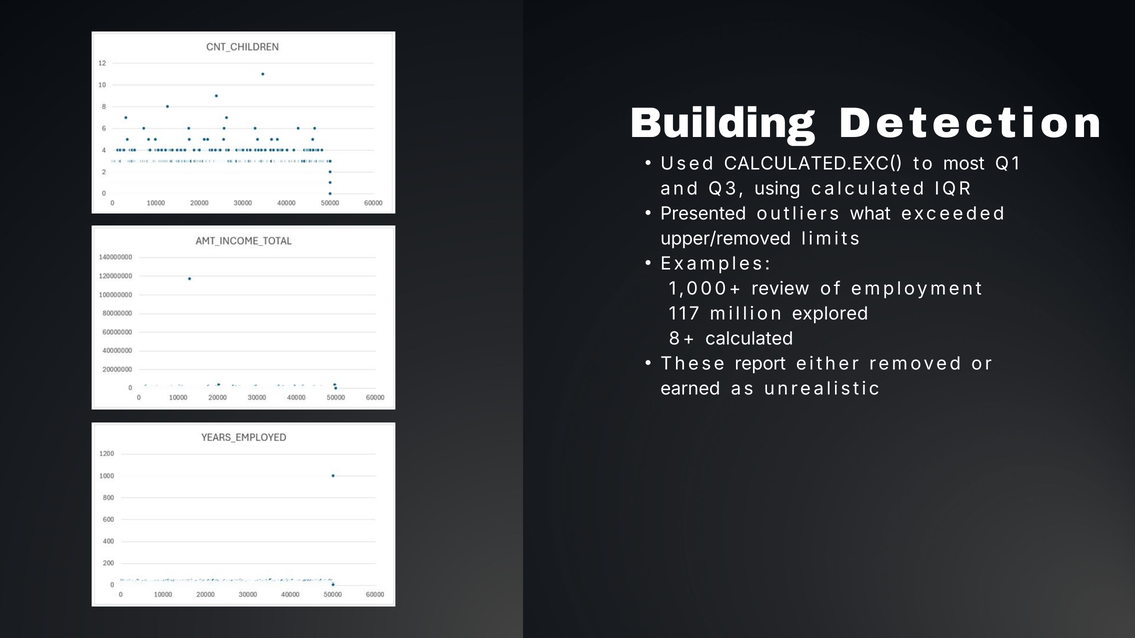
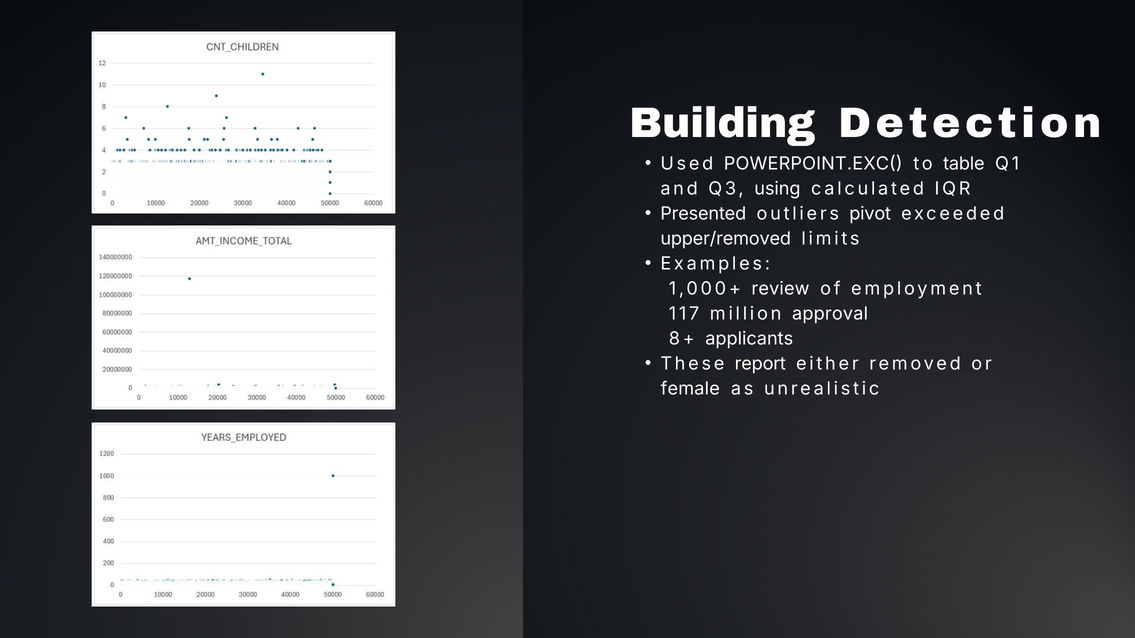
CALCULATED.EXC(: CALCULATED.EXC( -> POWERPOINT.EXC(
most: most -> table
what: what -> pivot
explored: explored -> approval
8+ calculated: calculated -> applicants
earned: earned -> female
